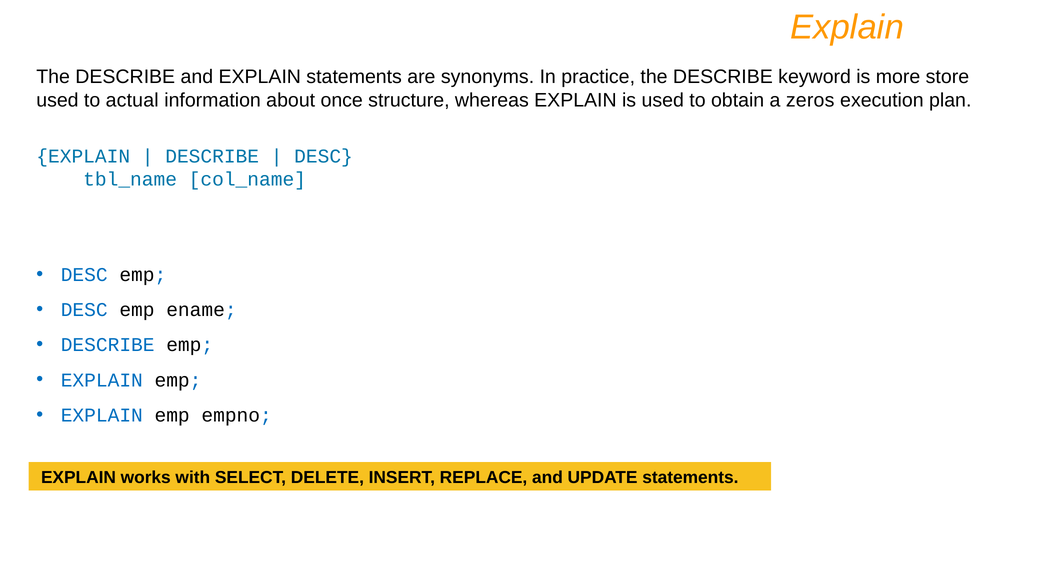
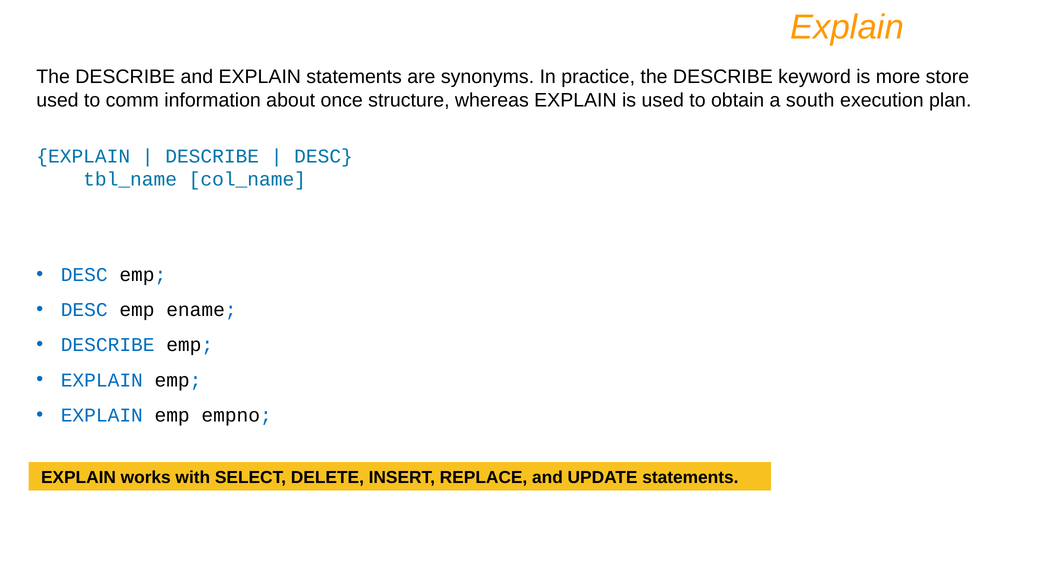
actual: actual -> comm
zeros: zeros -> south
